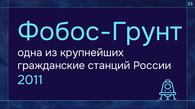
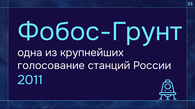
гражданские: гражданские -> голосование
